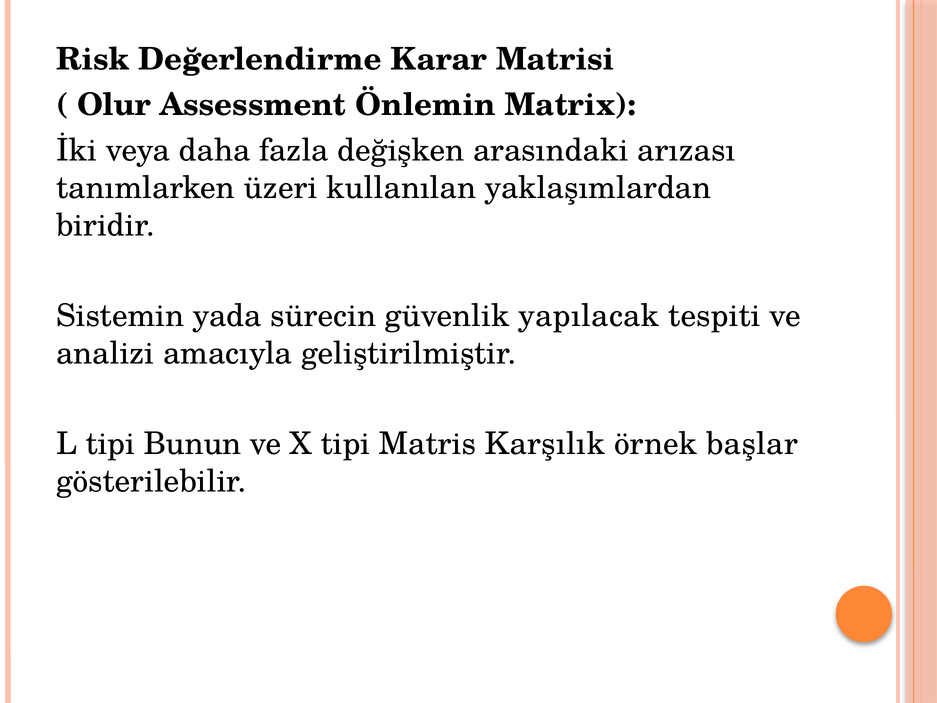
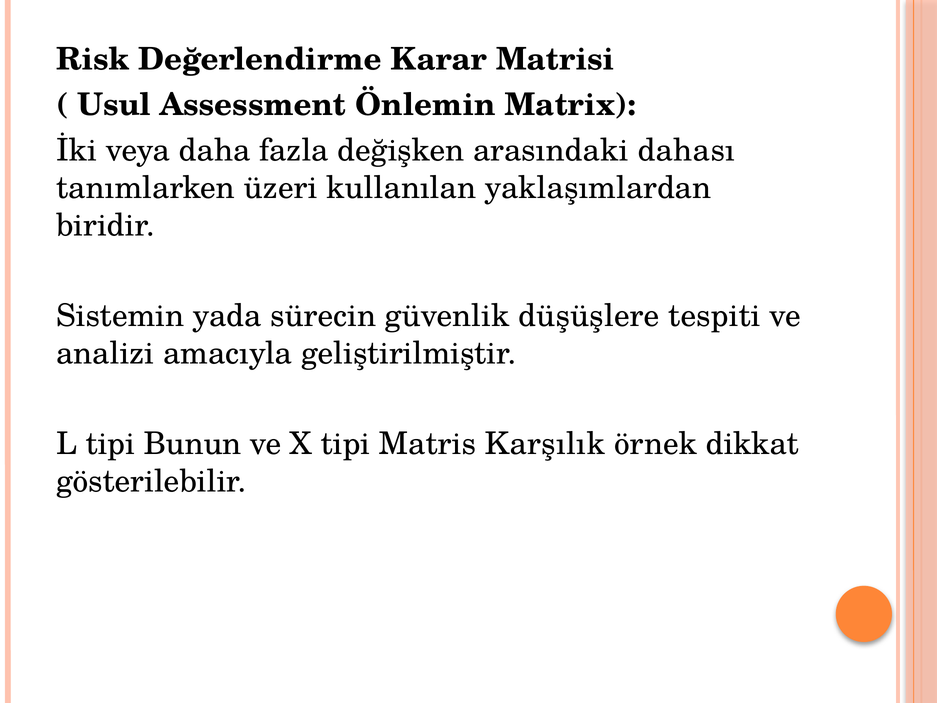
Olur: Olur -> Usul
arızası: arızası -> dahası
yapılacak: yapılacak -> düşüşlere
başlar: başlar -> dikkat
